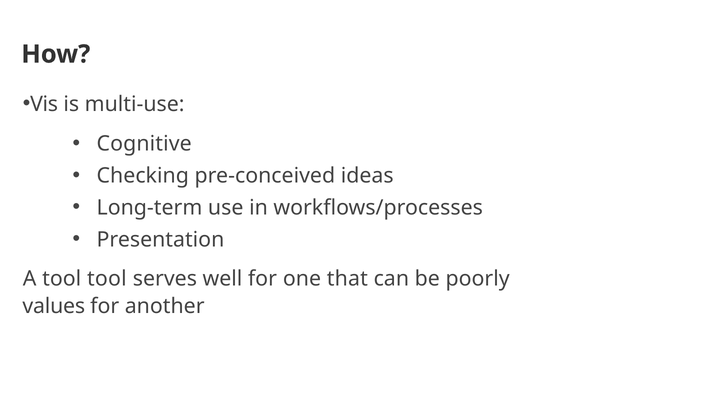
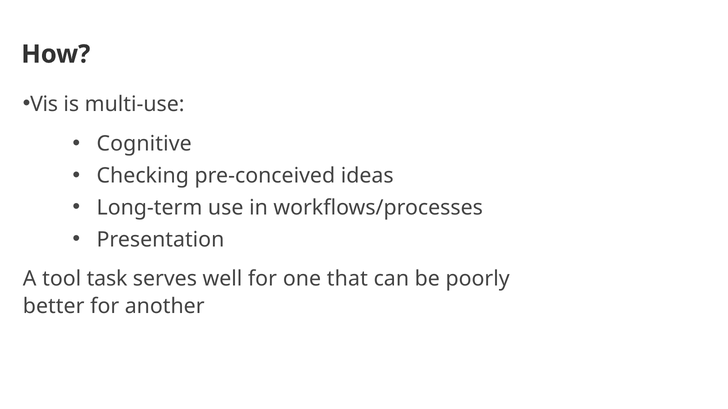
tool tool: tool -> task
values: values -> better
